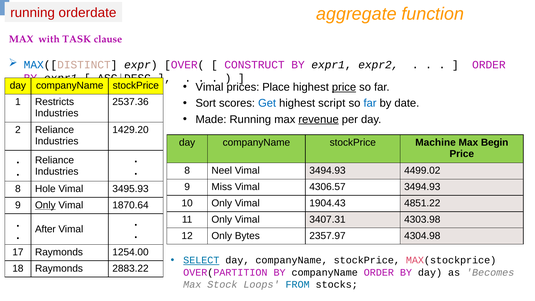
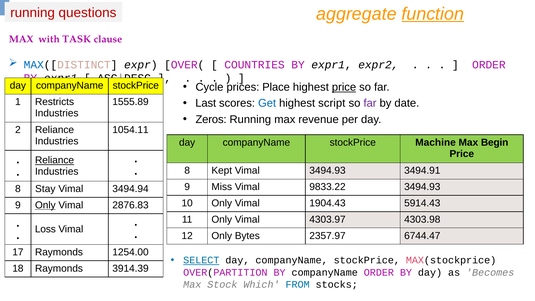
function underline: none -> present
orderdate: orderdate -> questions
CONSTRUCT: CONSTRUCT -> COUNTRIES
Vimal at (209, 87): Vimal -> Cycle
2537.36: 2537.36 -> 1555.89
Sort: Sort -> Last
far at (370, 103) colour: blue -> purple
Made: Made -> Zeros
revenue underline: present -> none
1429.20: 1429.20 -> 1054.11
Reliance at (55, 160) underline: none -> present
Neel: Neel -> Kept
4499.02: 4499.02 -> 3494.91
4306.57: 4306.57 -> 9833.22
Hole: Hole -> Stay
3495.93: 3495.93 -> 3494.94
4851.22: 4851.22 -> 5914.43
1870.64: 1870.64 -> 2876.83
3407.31: 3407.31 -> 4303.97
After: After -> Loss
4304.98: 4304.98 -> 6744.47
2883.22: 2883.22 -> 3914.39
Loops: Loops -> Which
